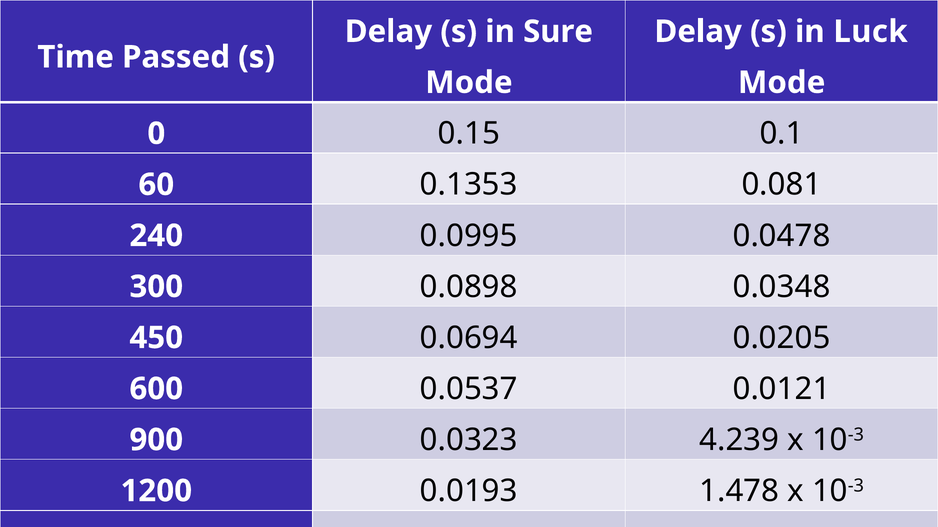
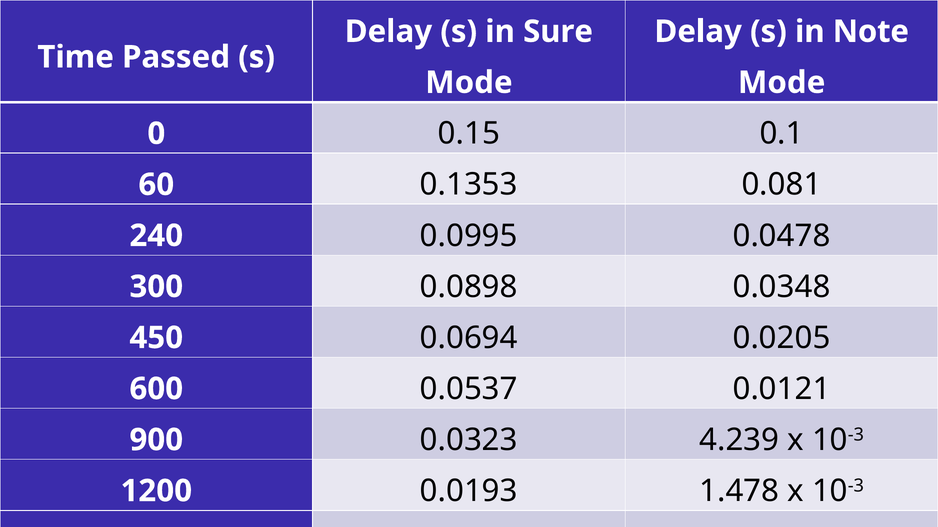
Luck: Luck -> Note
